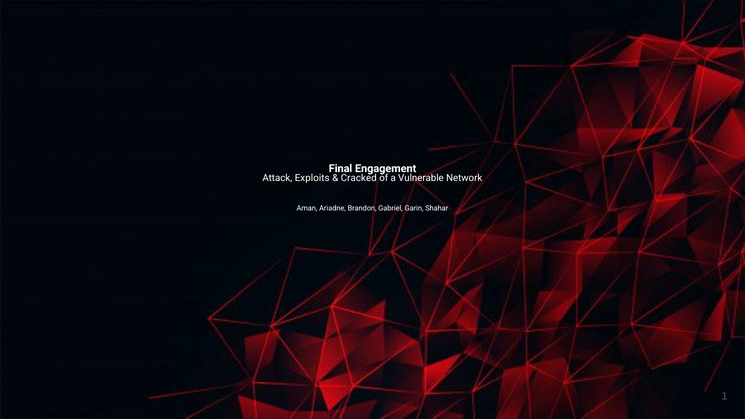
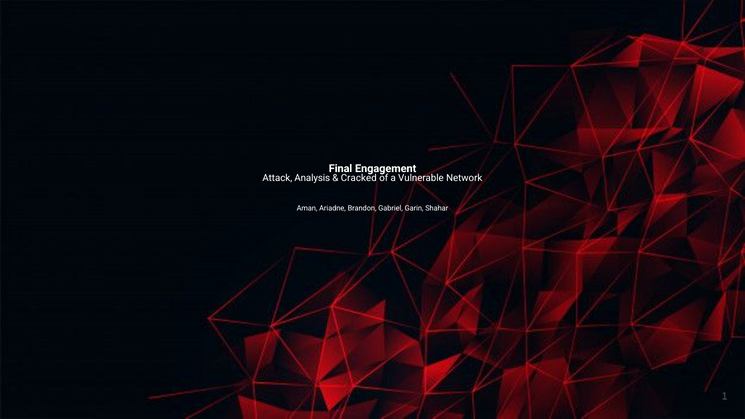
Exploits: Exploits -> Analysis
